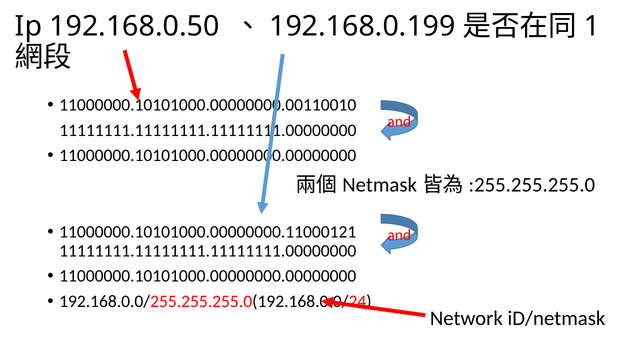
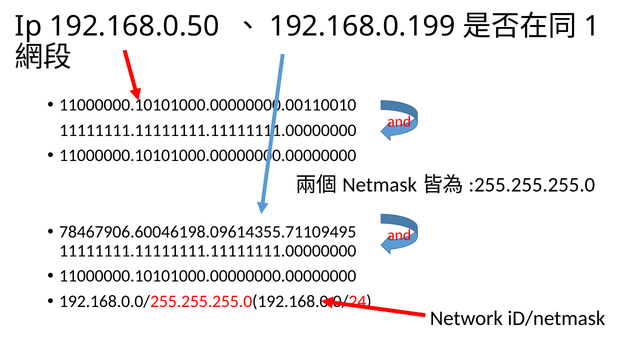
11000000.10101000.00000000.11000121: 11000000.10101000.00000000.11000121 -> 78467906.60046198.09614355.71109495
